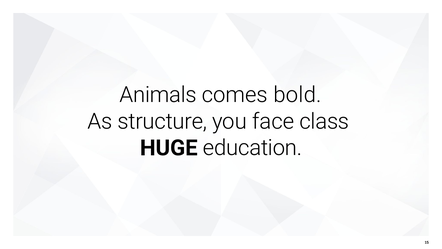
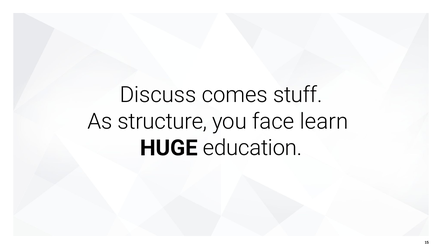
Animals: Animals -> Discuss
bold: bold -> stuff
class: class -> learn
